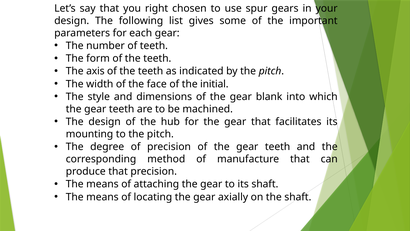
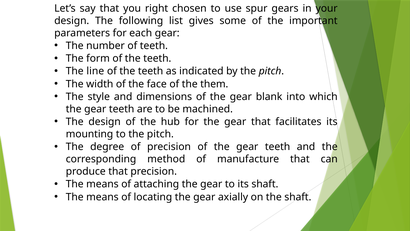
axis: axis -> line
initial: initial -> them
